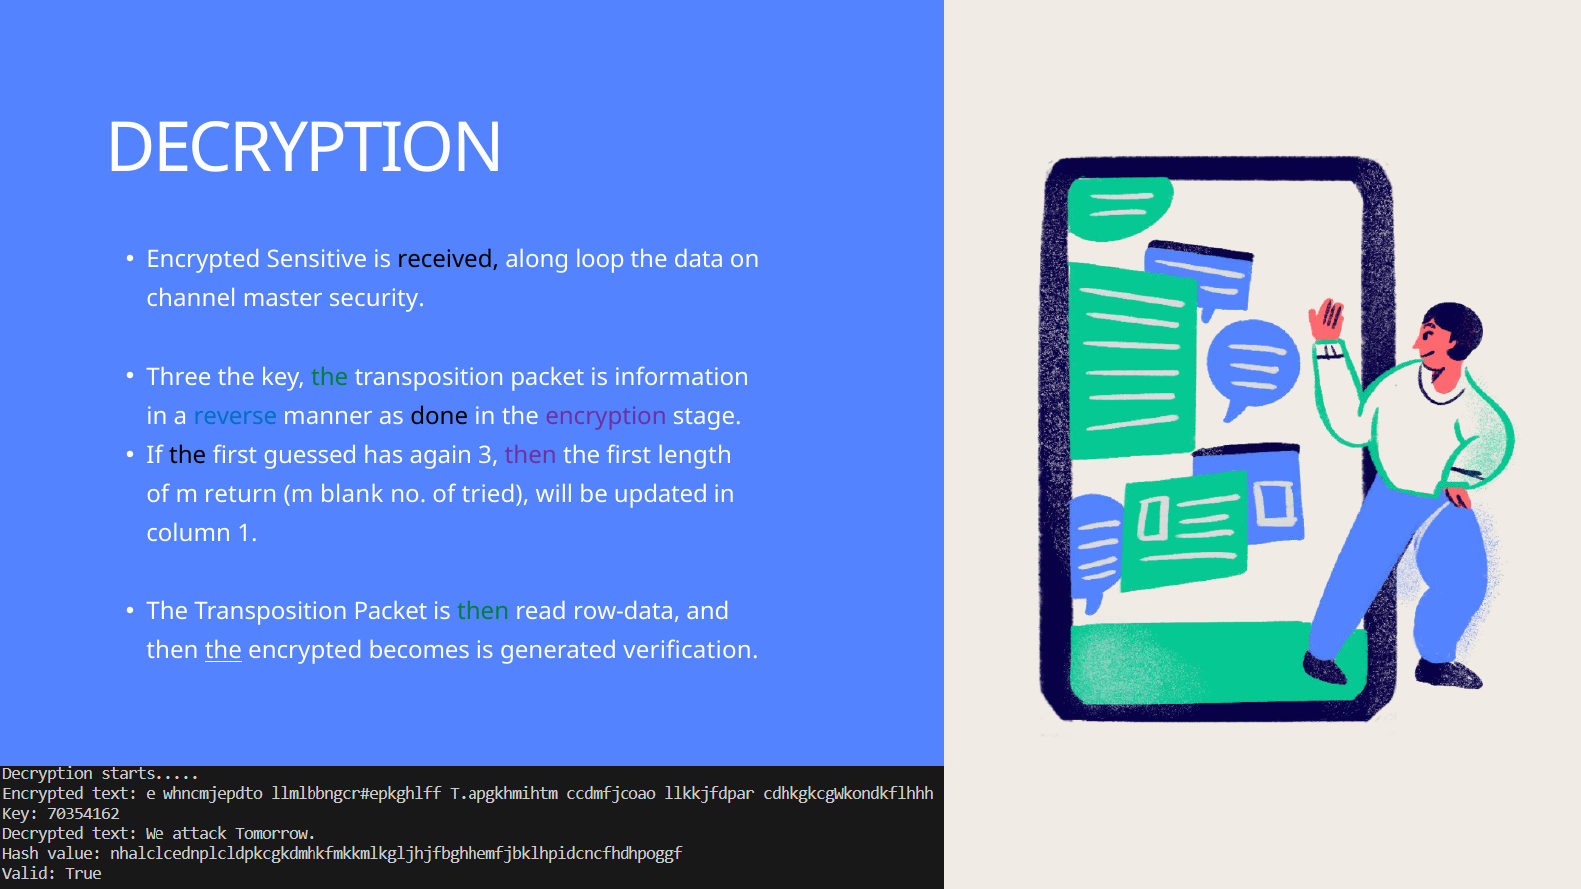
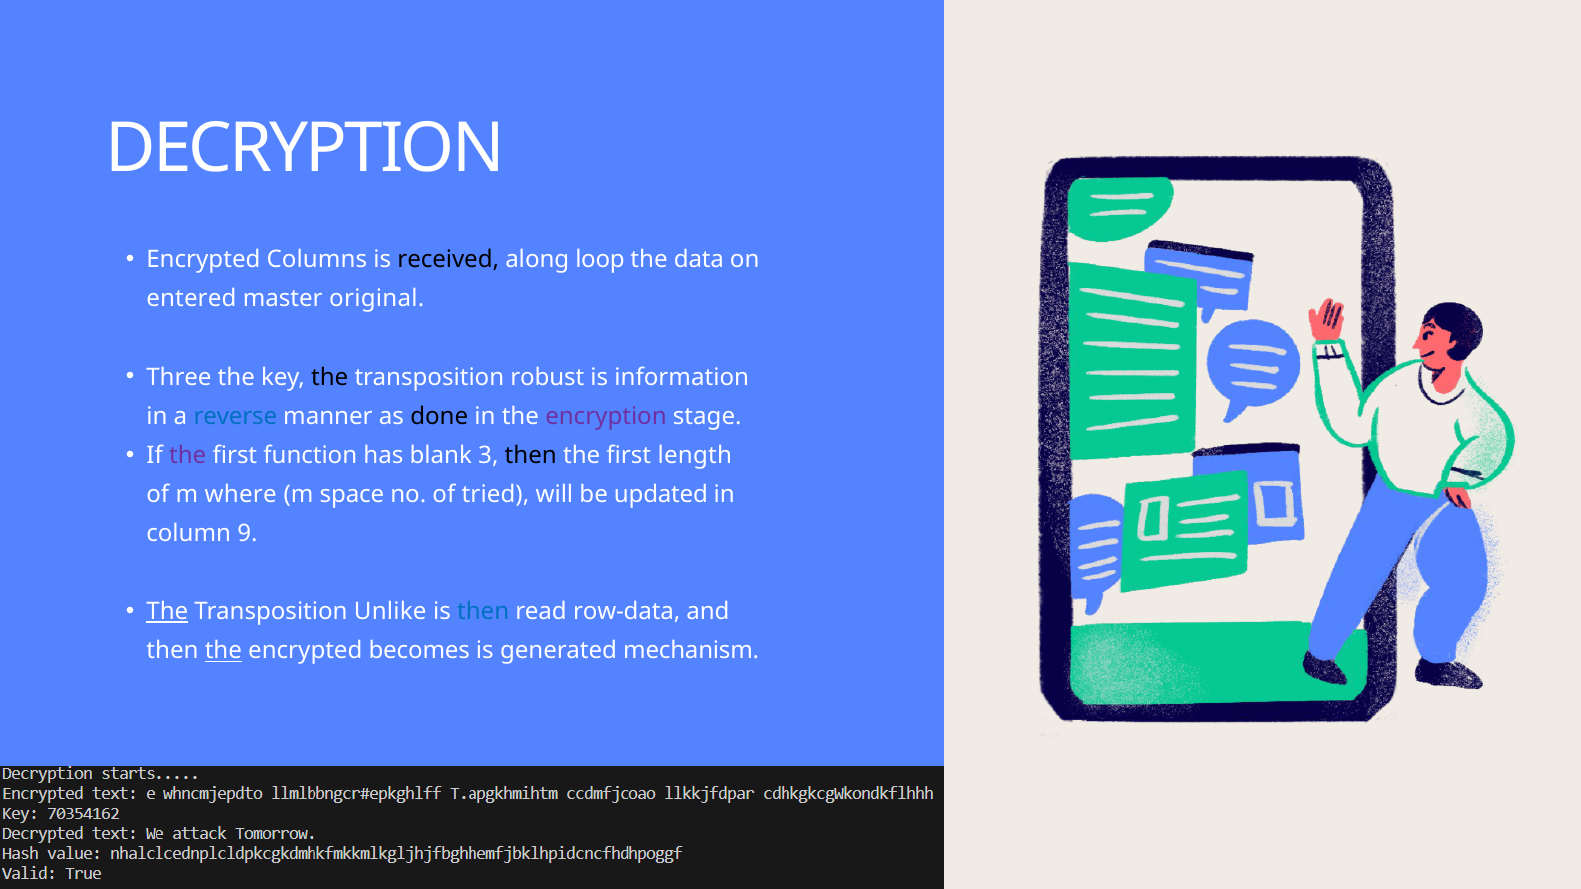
Sensitive: Sensitive -> Columns
channel: channel -> entered
security: security -> original
the at (330, 377) colour: green -> black
packet at (547, 377): packet -> robust
the at (188, 456) colour: black -> purple
guessed: guessed -> function
again: again -> blank
then at (531, 456) colour: purple -> black
return: return -> where
blank: blank -> space
1: 1 -> 9
The at (167, 612) underline: none -> present
Packet at (390, 612): Packet -> Unlike
then at (483, 612) colour: green -> blue
verification: verification -> mechanism
